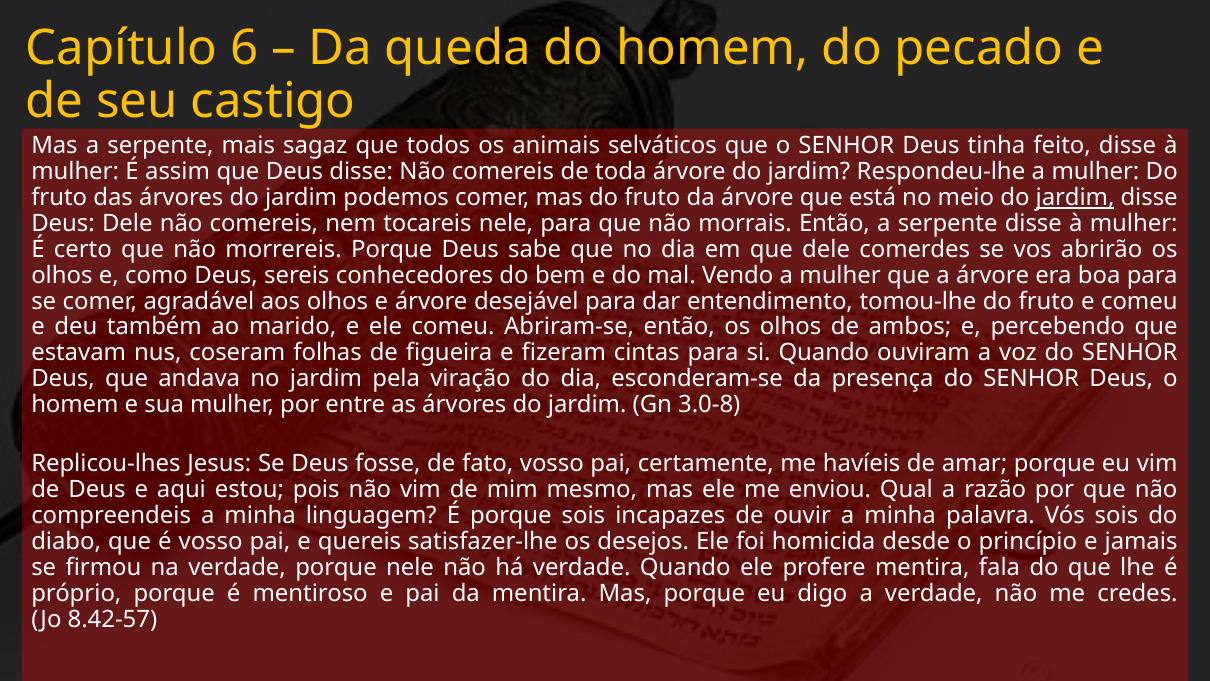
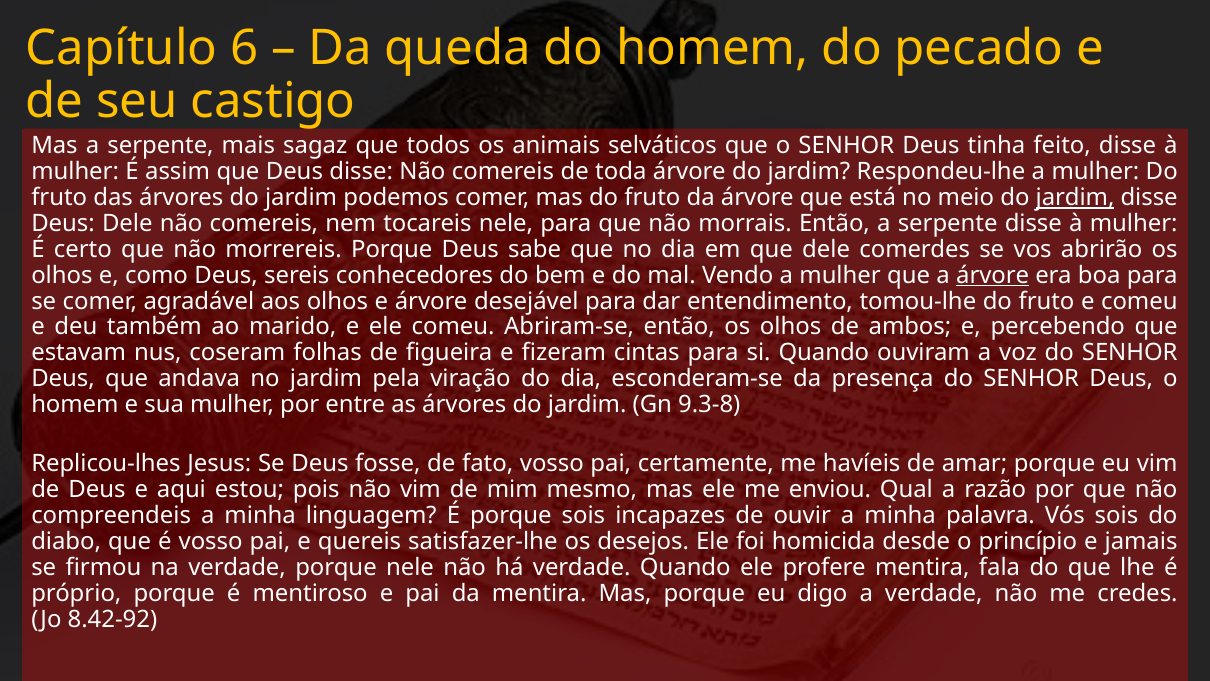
árvore at (993, 275) underline: none -> present
3.0-8: 3.0-8 -> 9.3-8
8.42-57: 8.42-57 -> 8.42-92
